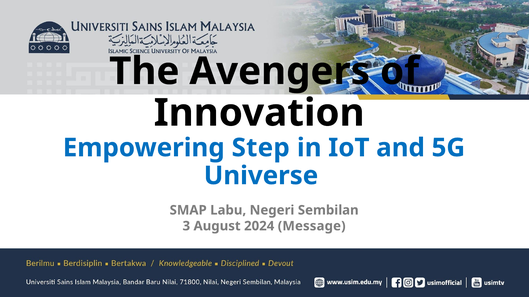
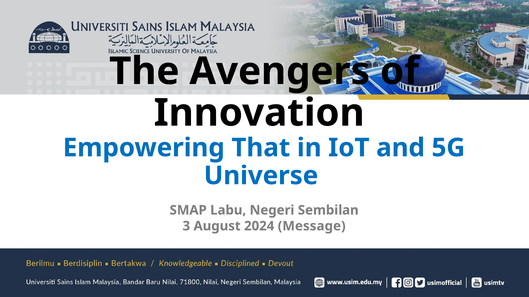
Step: Step -> That
